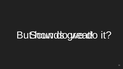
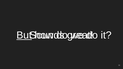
But underline: none -> present
